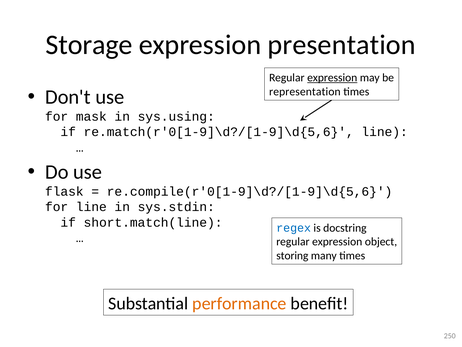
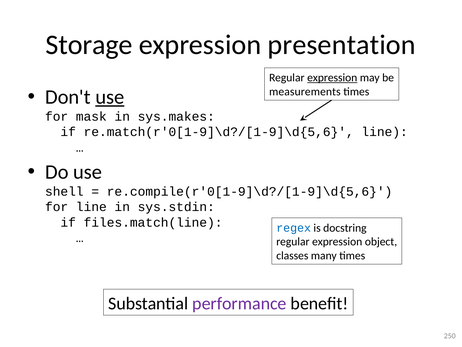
use at (110, 97) underline: none -> present
representation: representation -> measurements
sys.using: sys.using -> sys.makes
flask: flask -> shell
short.match(line: short.match(line -> files.match(line
storing: storing -> classes
performance colour: orange -> purple
